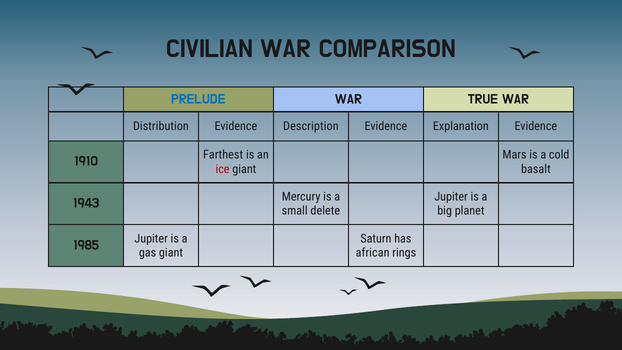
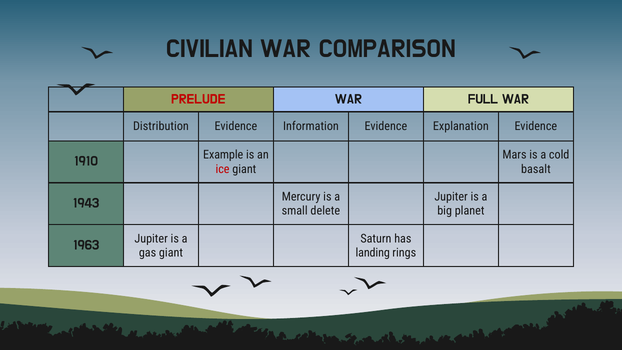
PRELUDE colour: blue -> red
TRUE: TRUE -> FULL
Description: Description -> Information
Farthest: Farthest -> Example
1985: 1985 -> 1963
african: african -> landing
